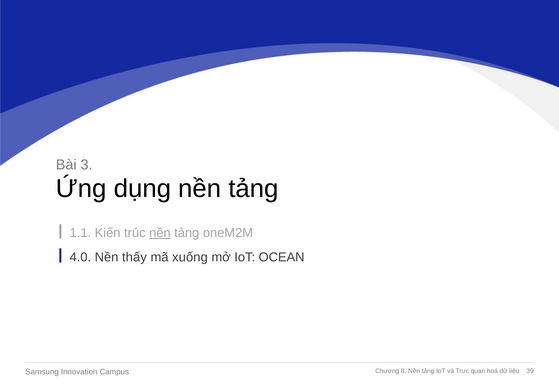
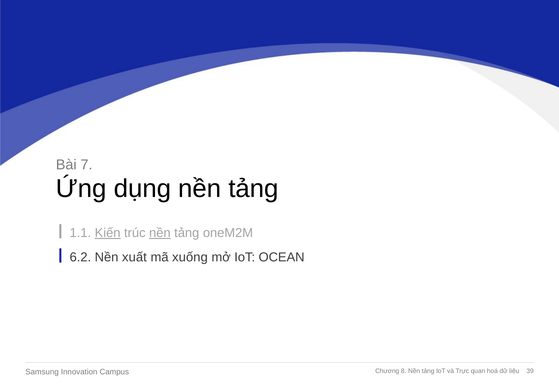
3: 3 -> 7
Kiến underline: none -> present
4.0: 4.0 -> 6.2
thấy: thấy -> xuất
